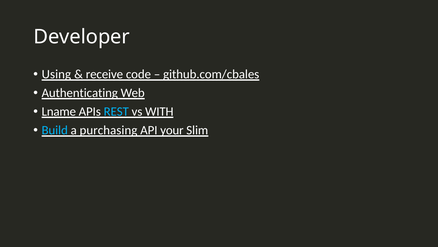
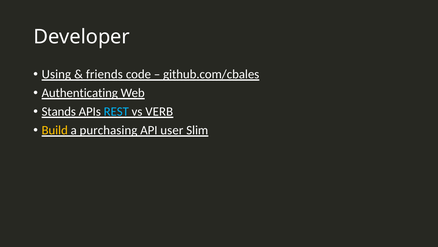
receive: receive -> friends
Lname: Lname -> Stands
WITH: WITH -> VERB
Build colour: light blue -> yellow
your: your -> user
